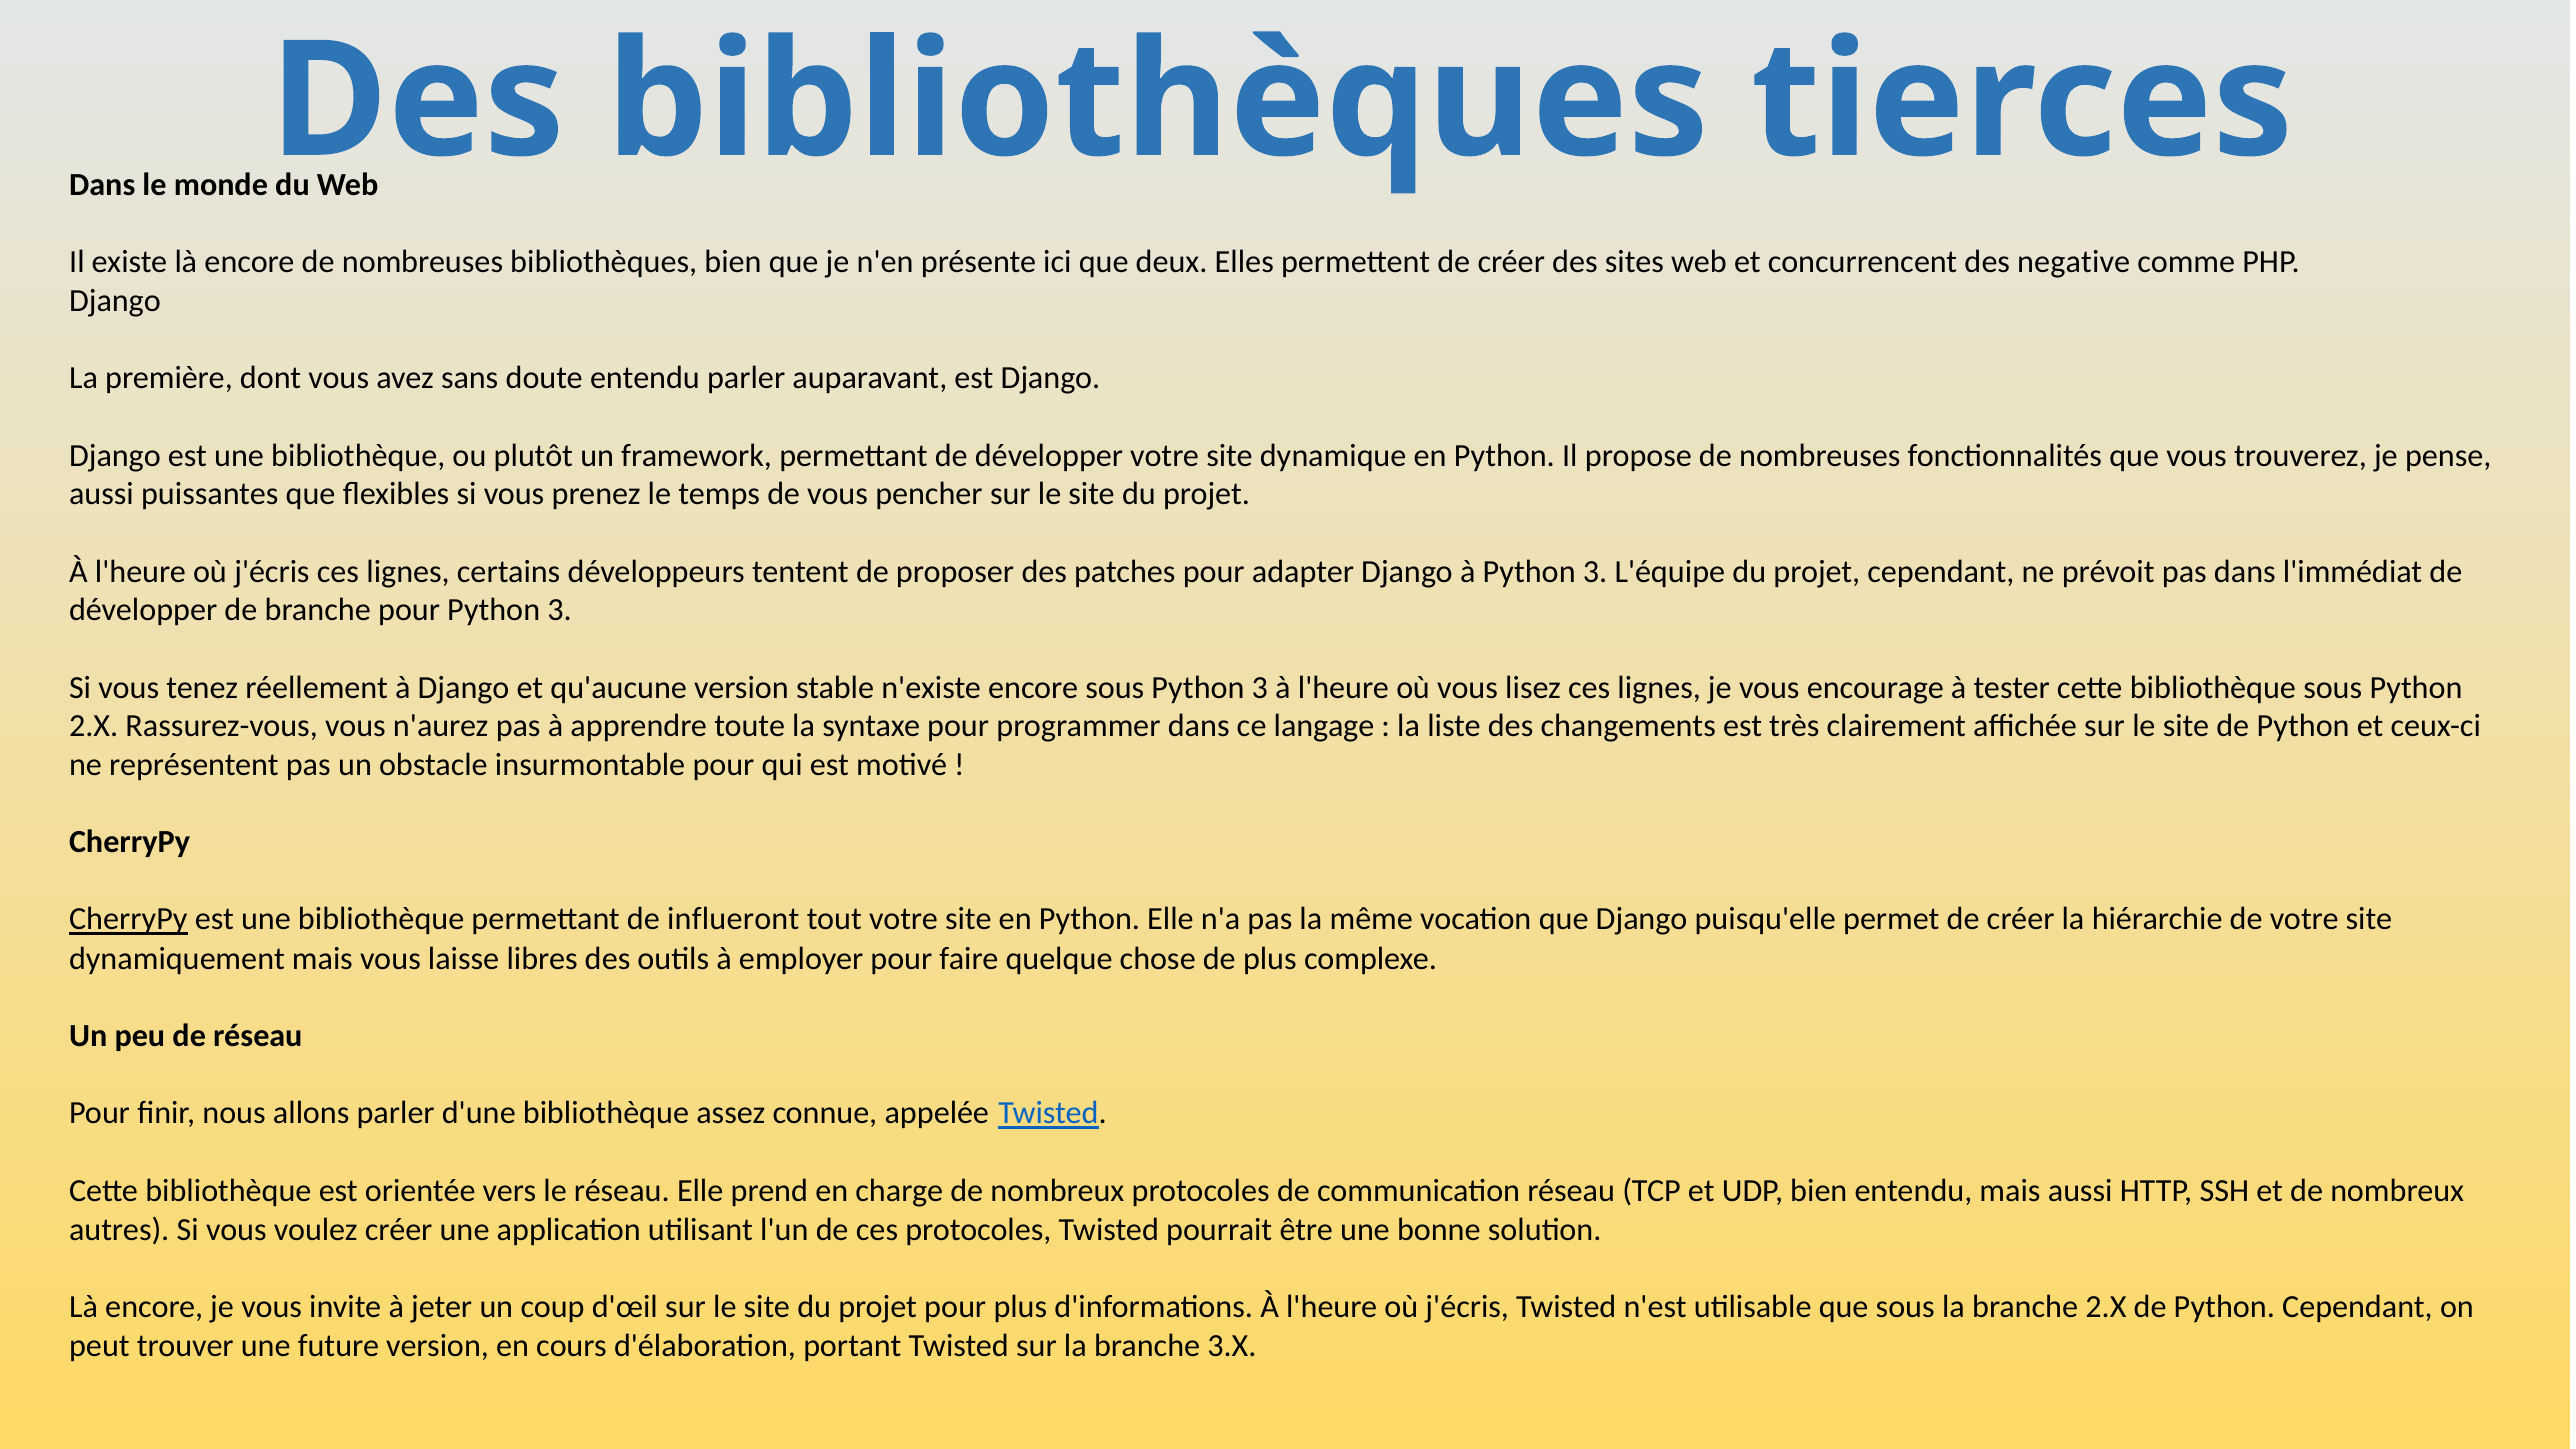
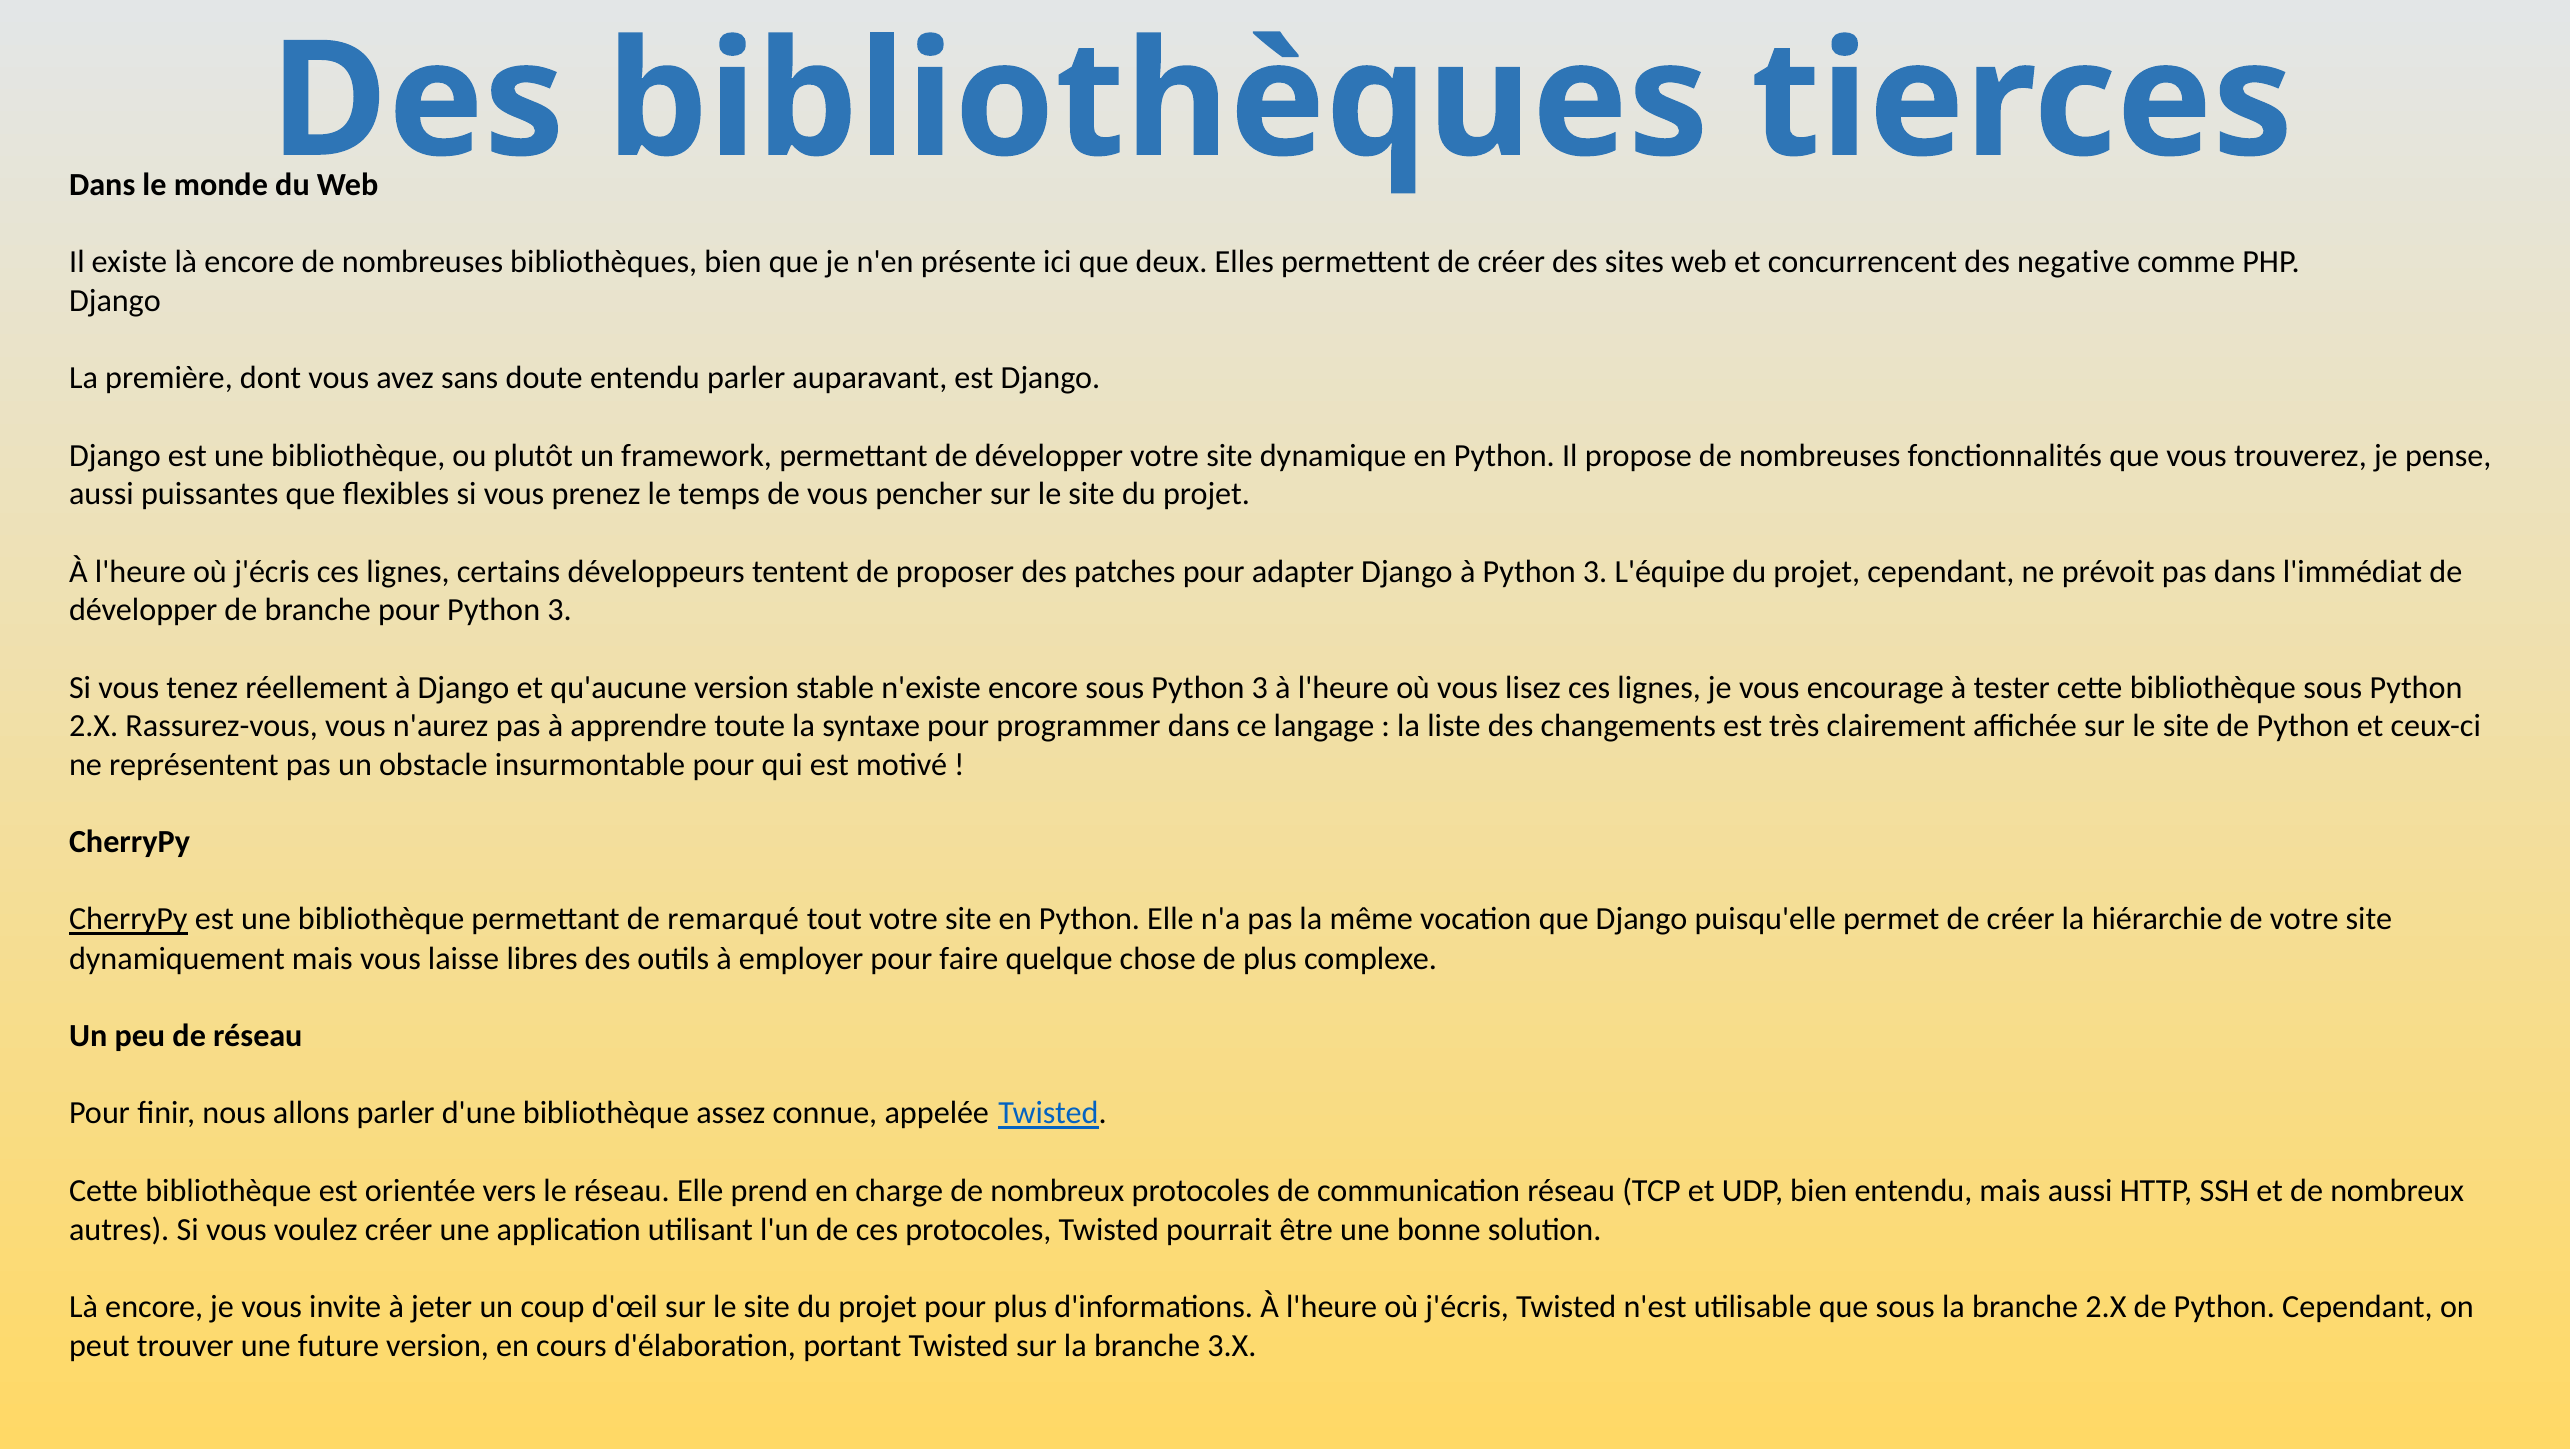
influeront: influeront -> remarqué
